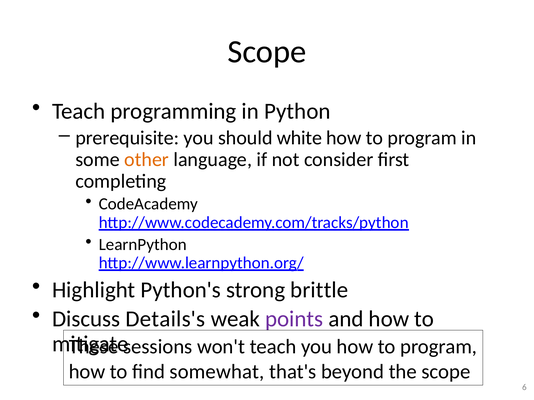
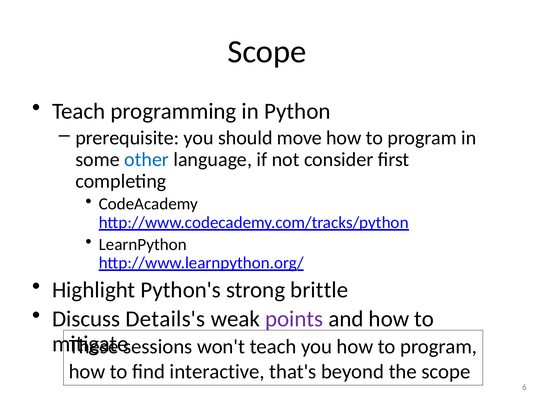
white: white -> move
other colour: orange -> blue
somewhat: somewhat -> interactive
